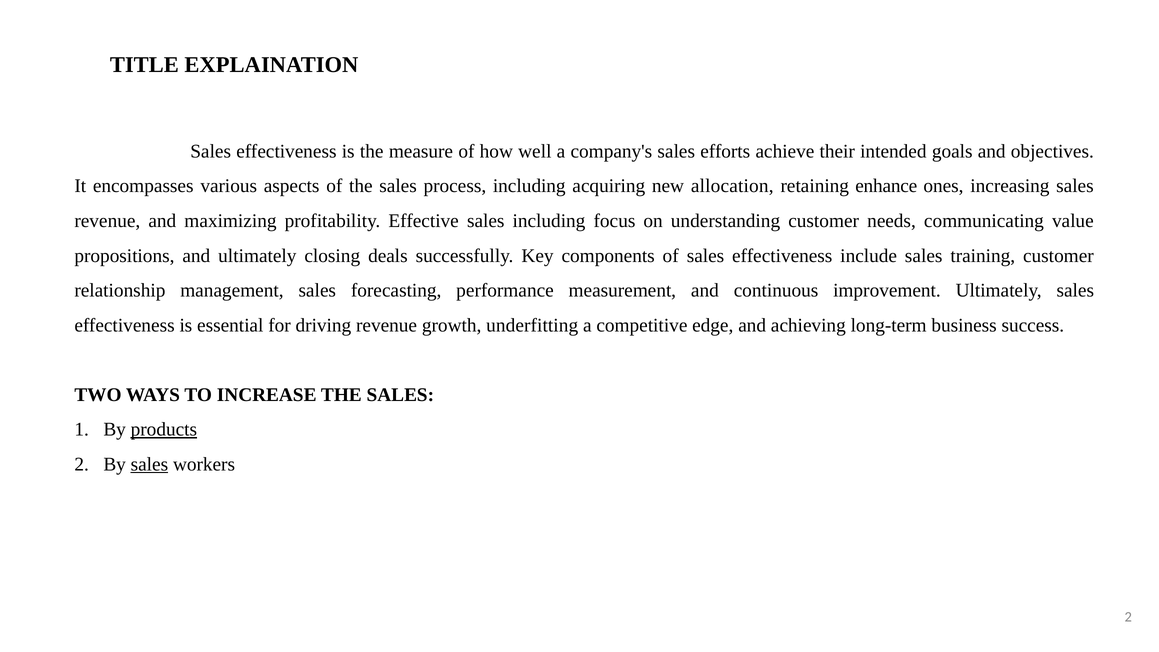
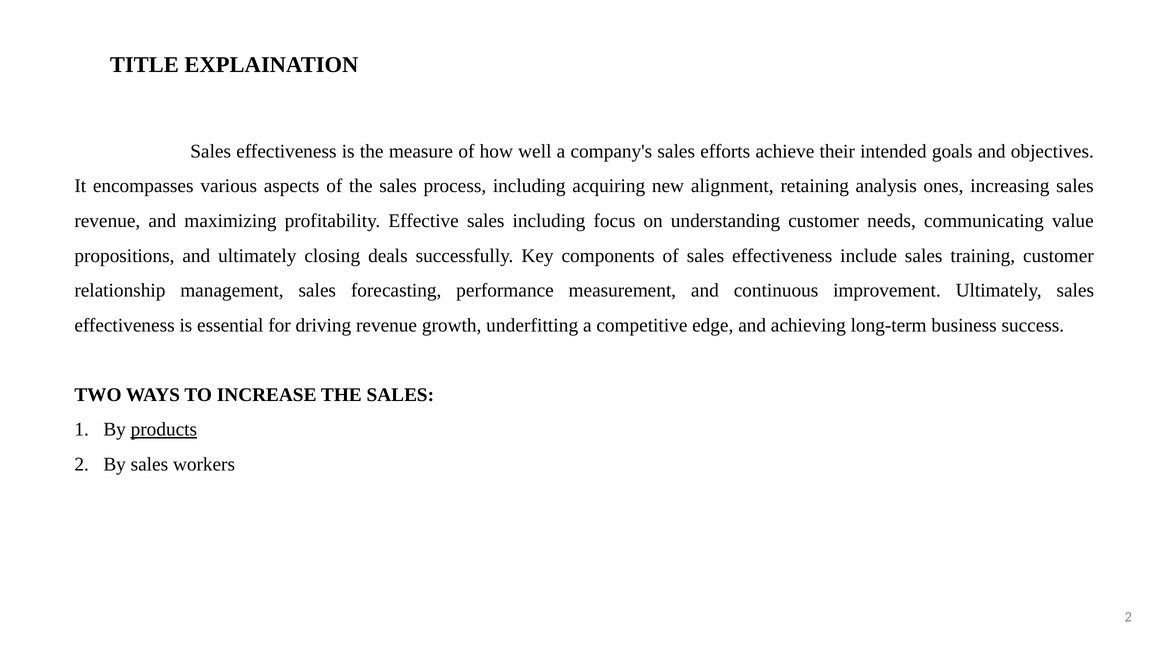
allocation: allocation -> alignment
enhance: enhance -> analysis
sales at (149, 464) underline: present -> none
